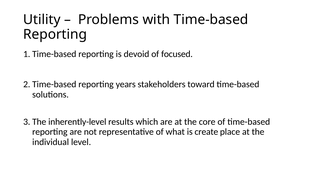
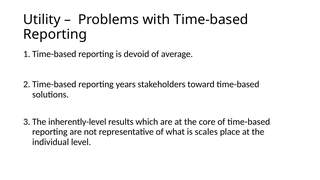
focused: focused -> average
create: create -> scales
